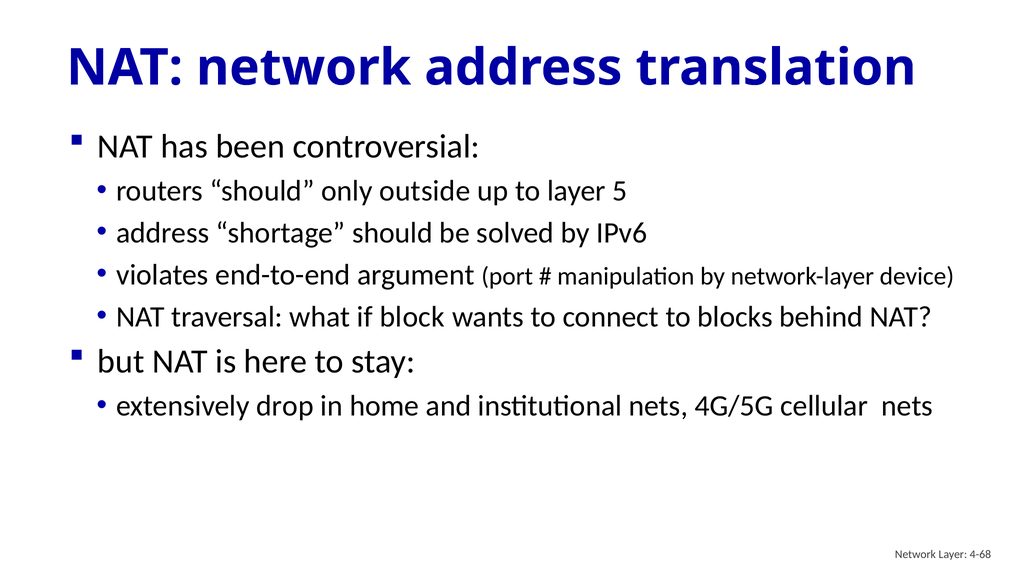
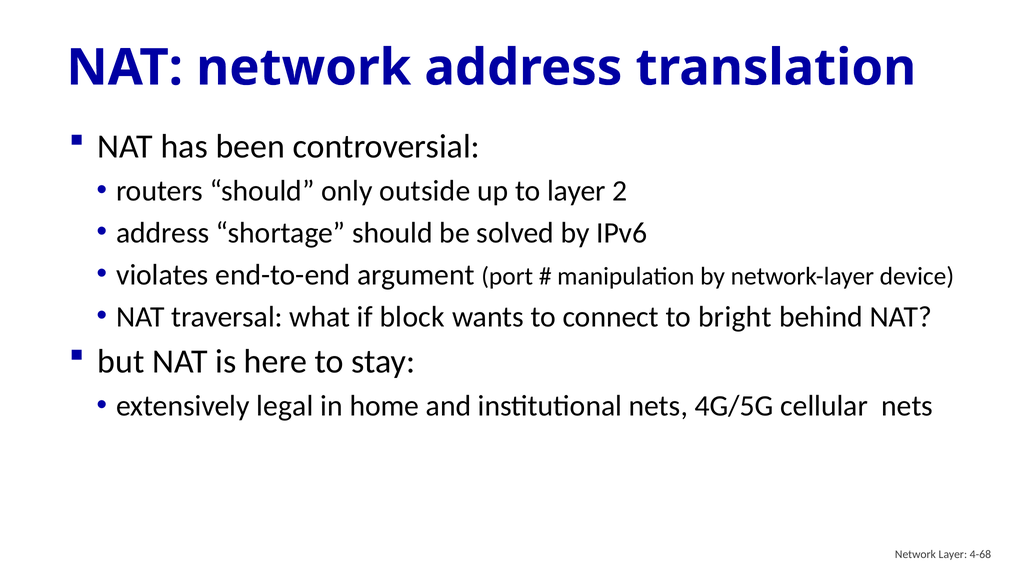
5: 5 -> 2
blocks: blocks -> bright
drop: drop -> legal
